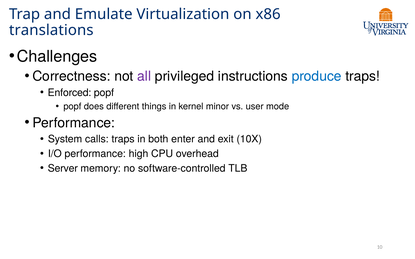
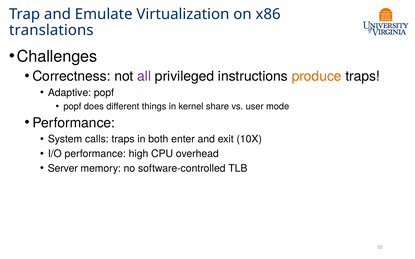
produce colour: blue -> orange
Enforced: Enforced -> Adaptive
minor: minor -> share
